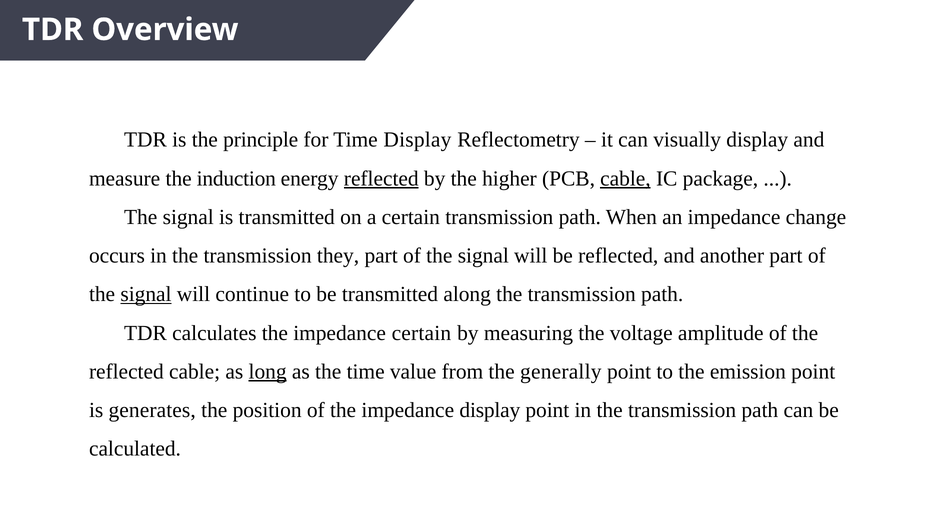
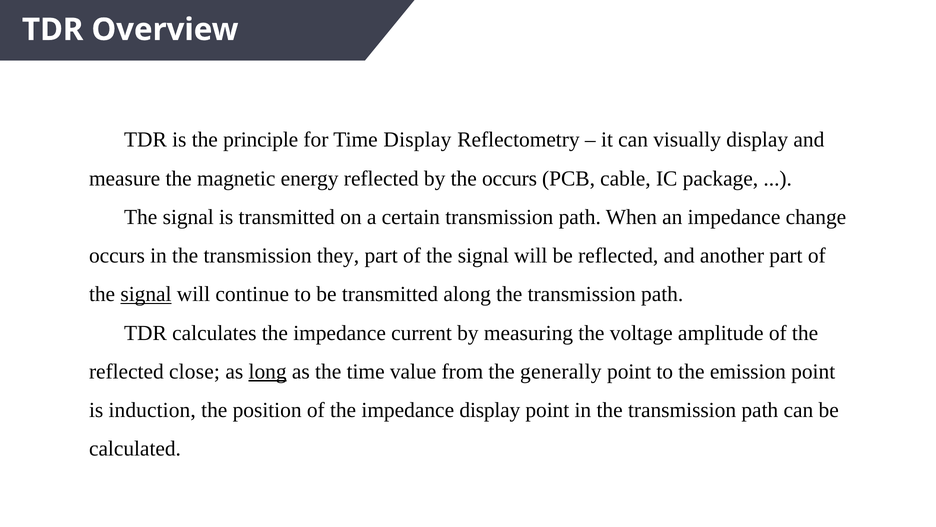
induction: induction -> magnetic
reflected at (381, 178) underline: present -> none
the higher: higher -> occurs
cable at (625, 178) underline: present -> none
impedance certain: certain -> current
reflected cable: cable -> close
generates: generates -> induction
